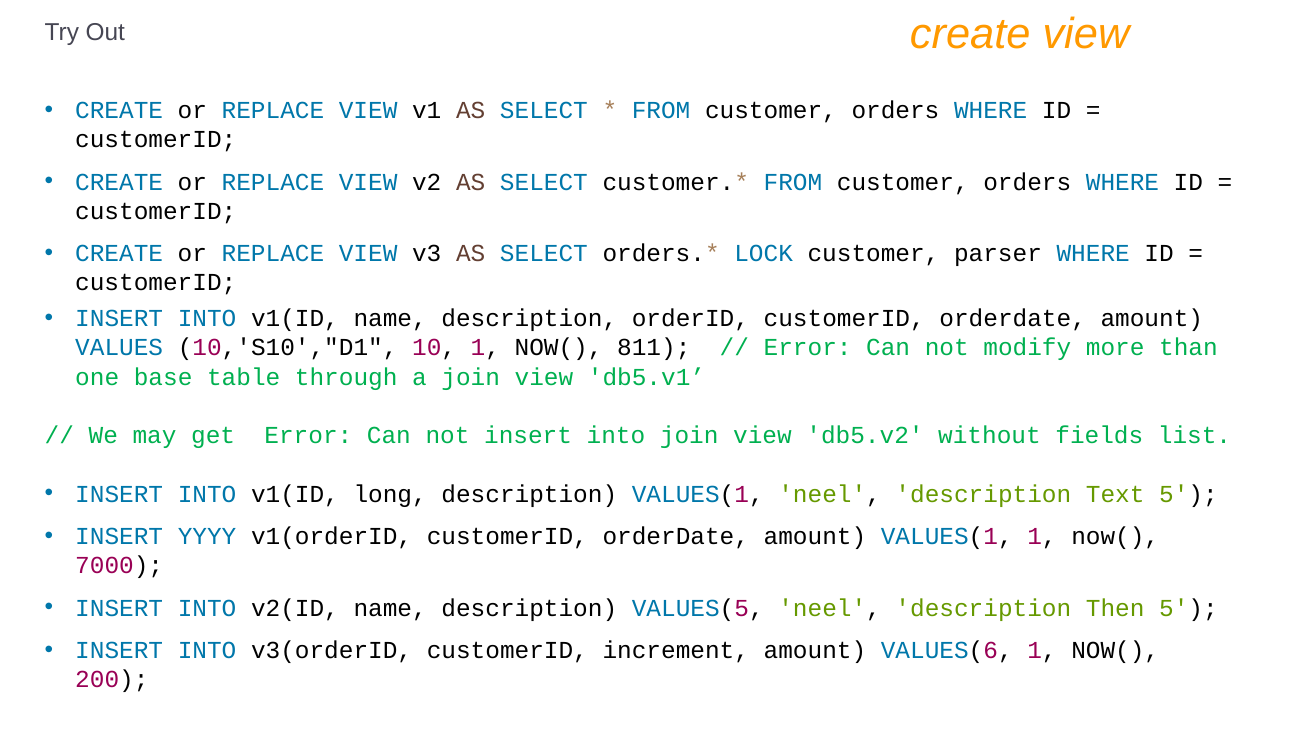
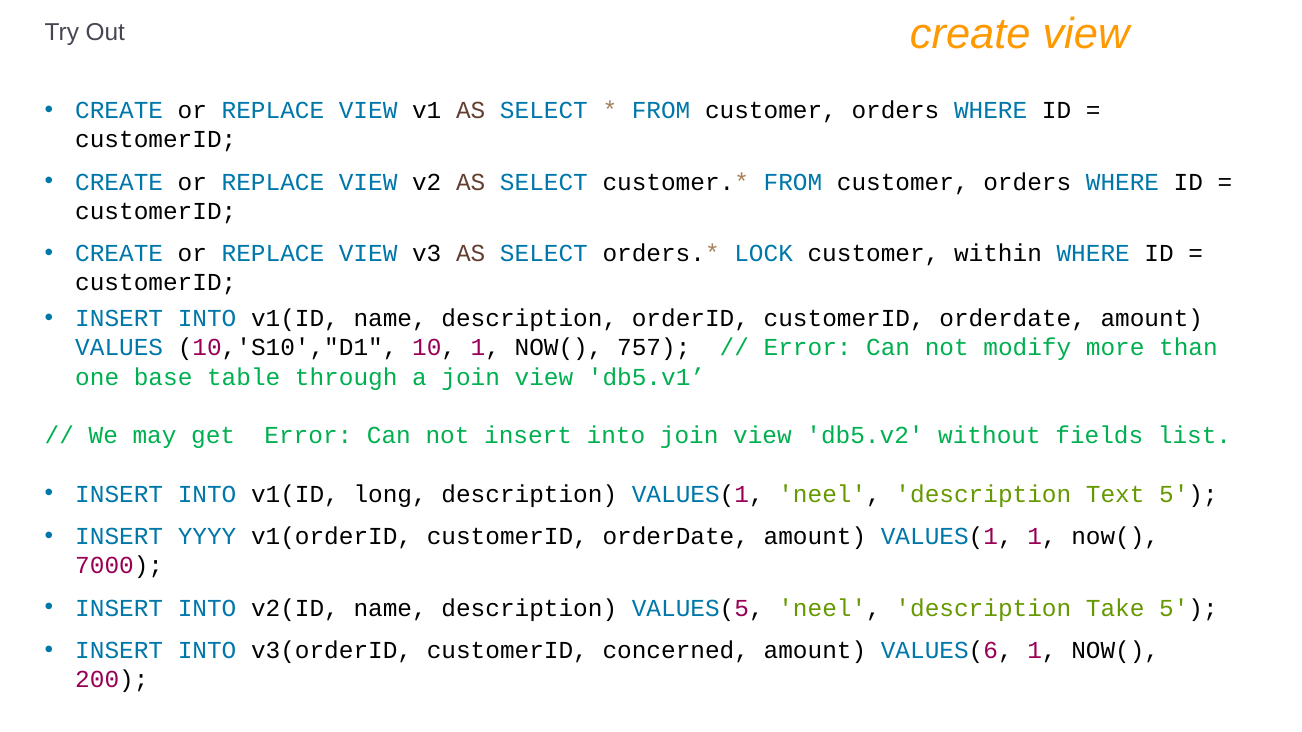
parser: parser -> within
811: 811 -> 757
Then: Then -> Take
increment: increment -> concerned
